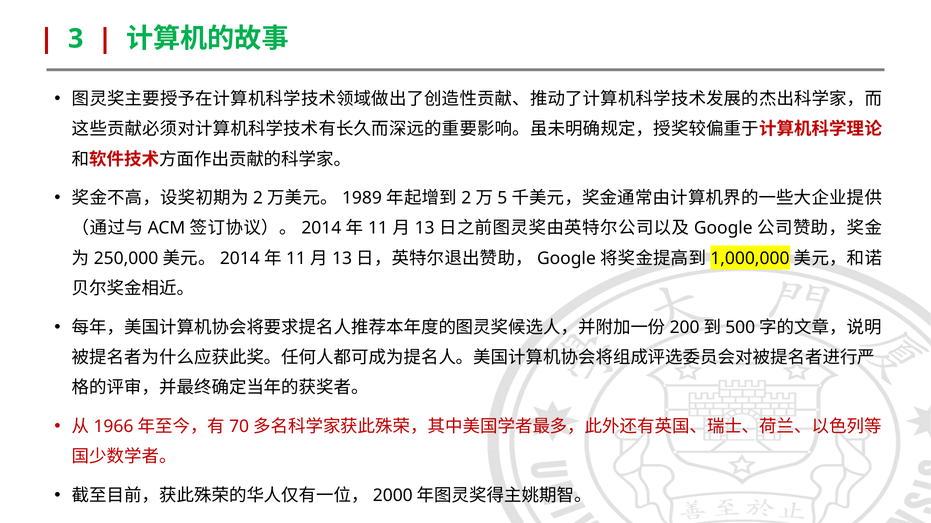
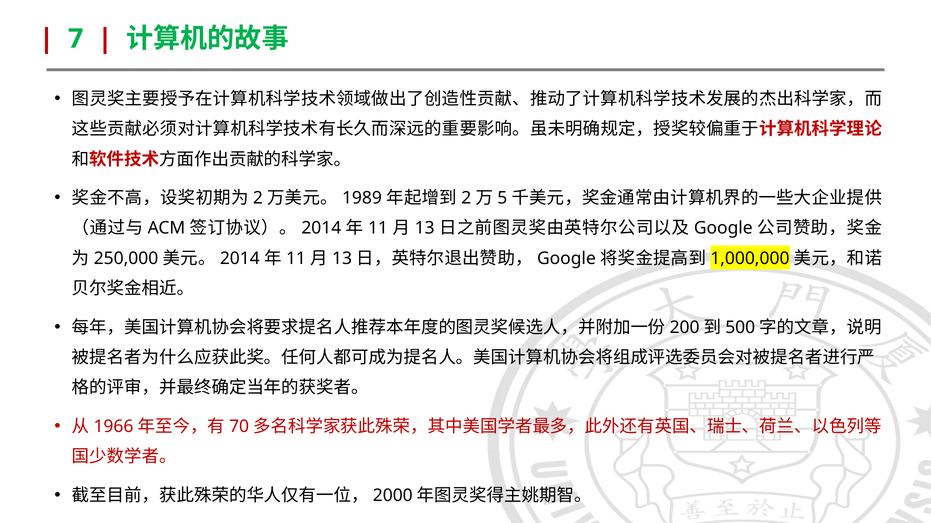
3: 3 -> 7
